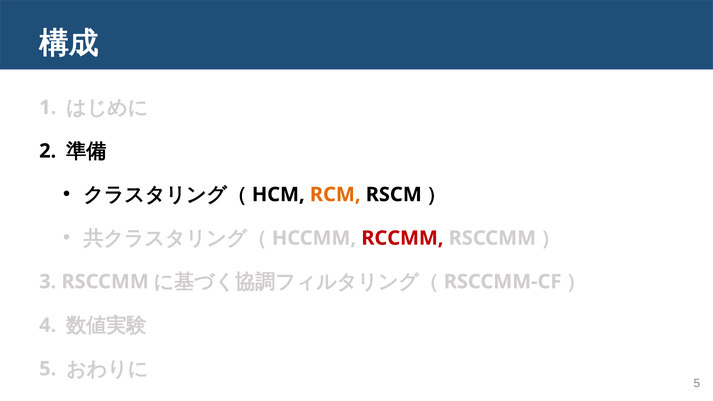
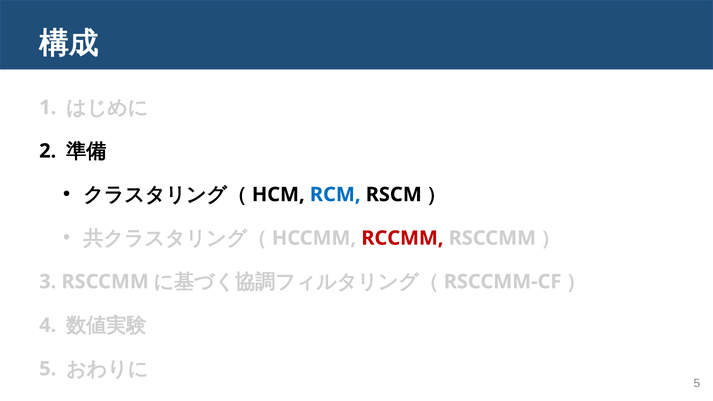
RCM colour: orange -> blue
